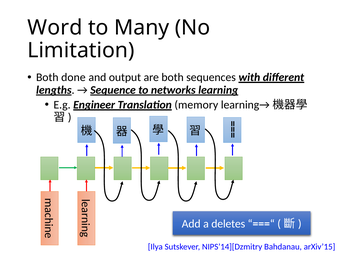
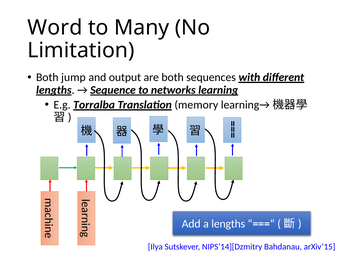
done: done -> jump
Engineer: Engineer -> Torralba
a deletes: deletes -> lengths
